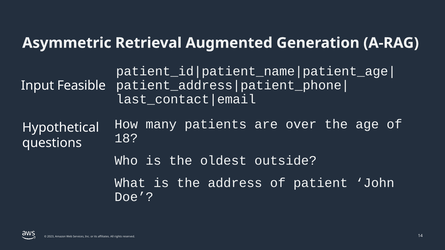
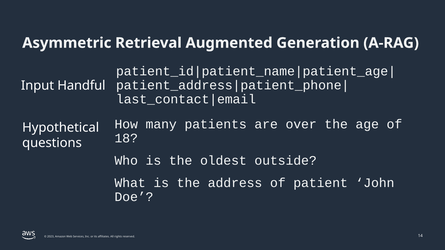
Feasible: Feasible -> Handful
